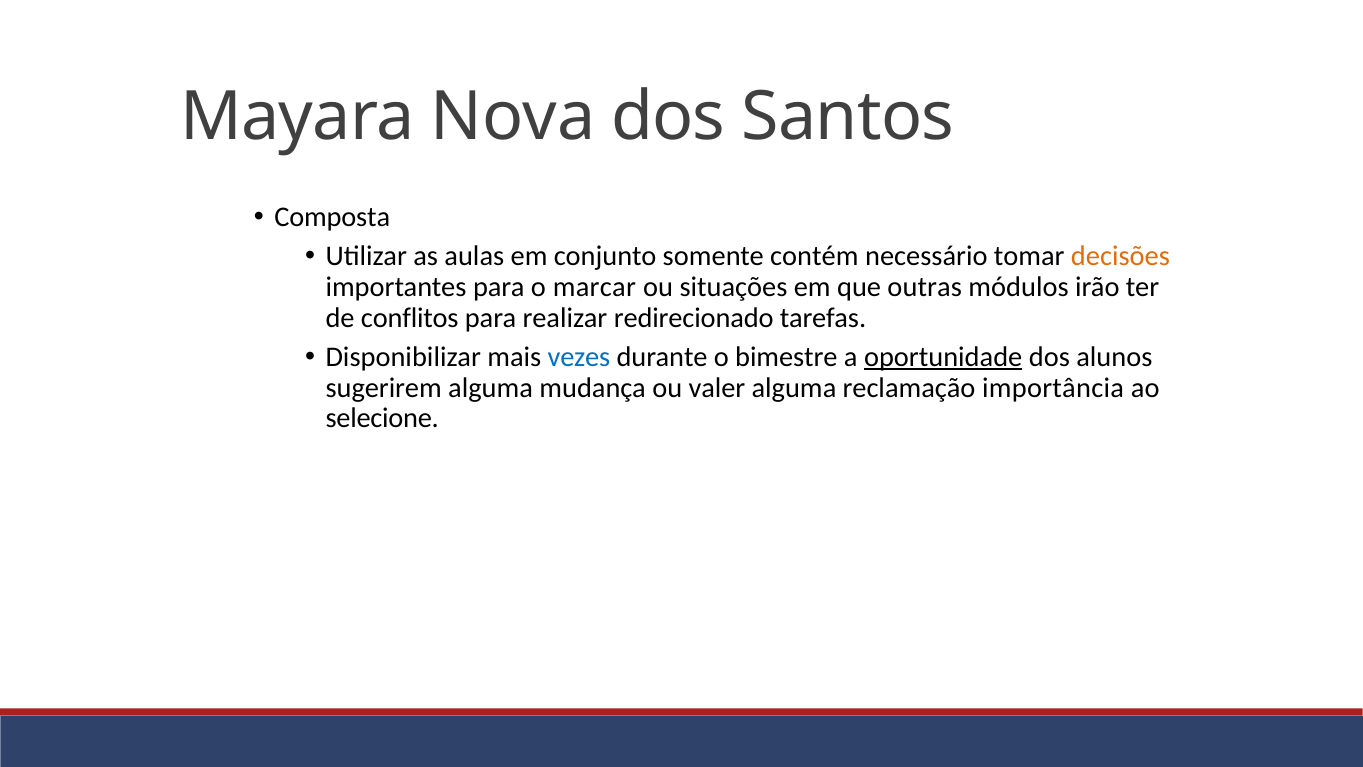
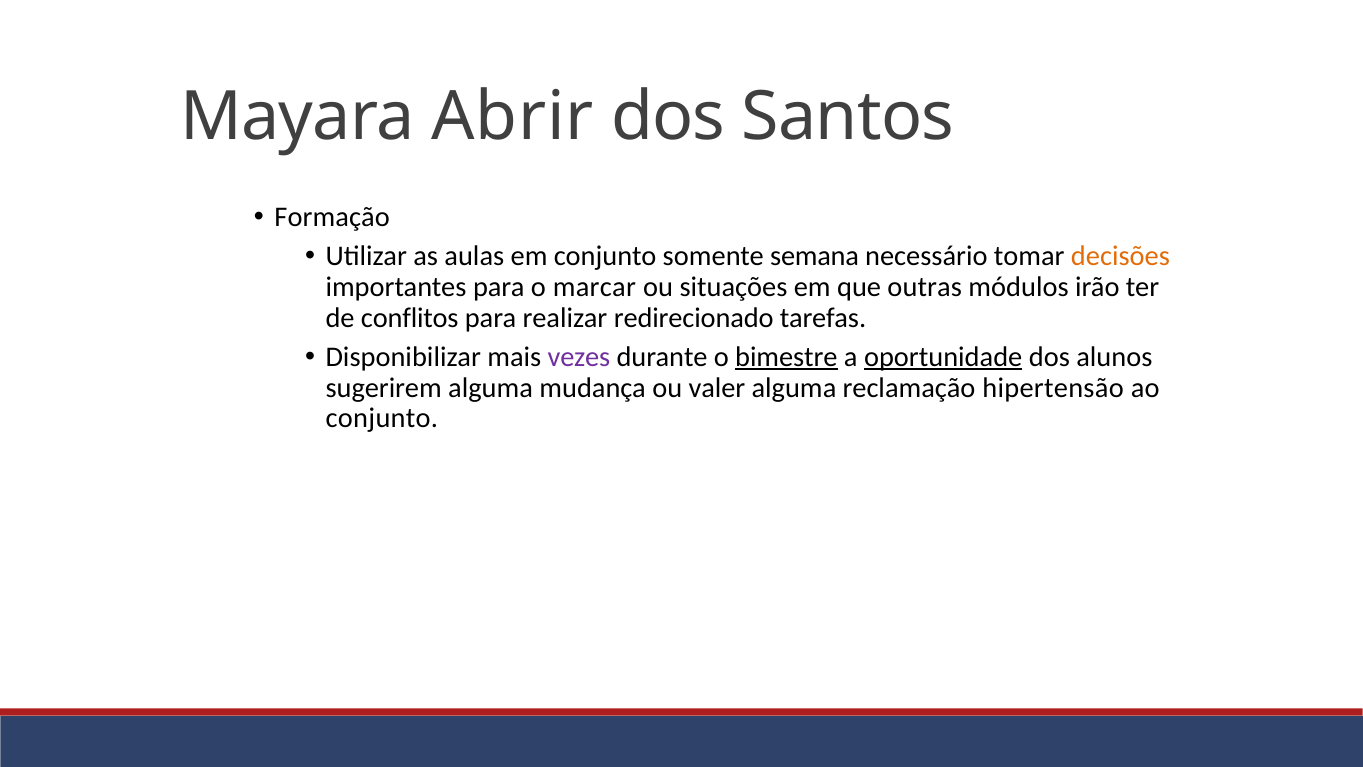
Nova: Nova -> Abrir
Composta: Composta -> Formação
contém: contém -> semana
vezes colour: blue -> purple
bimestre underline: none -> present
importância: importância -> hipertensão
selecione at (382, 418): selecione -> conjunto
